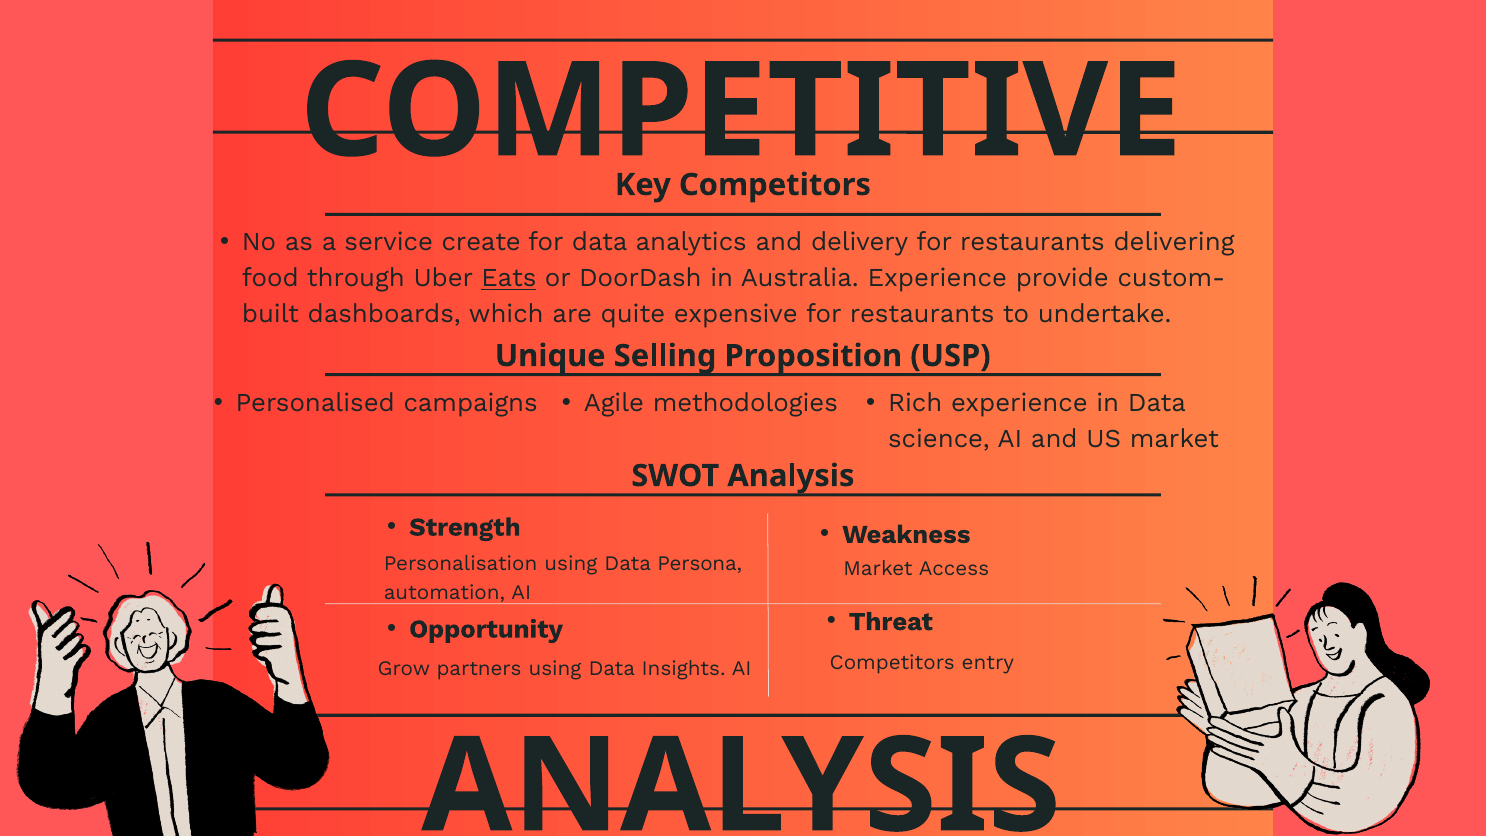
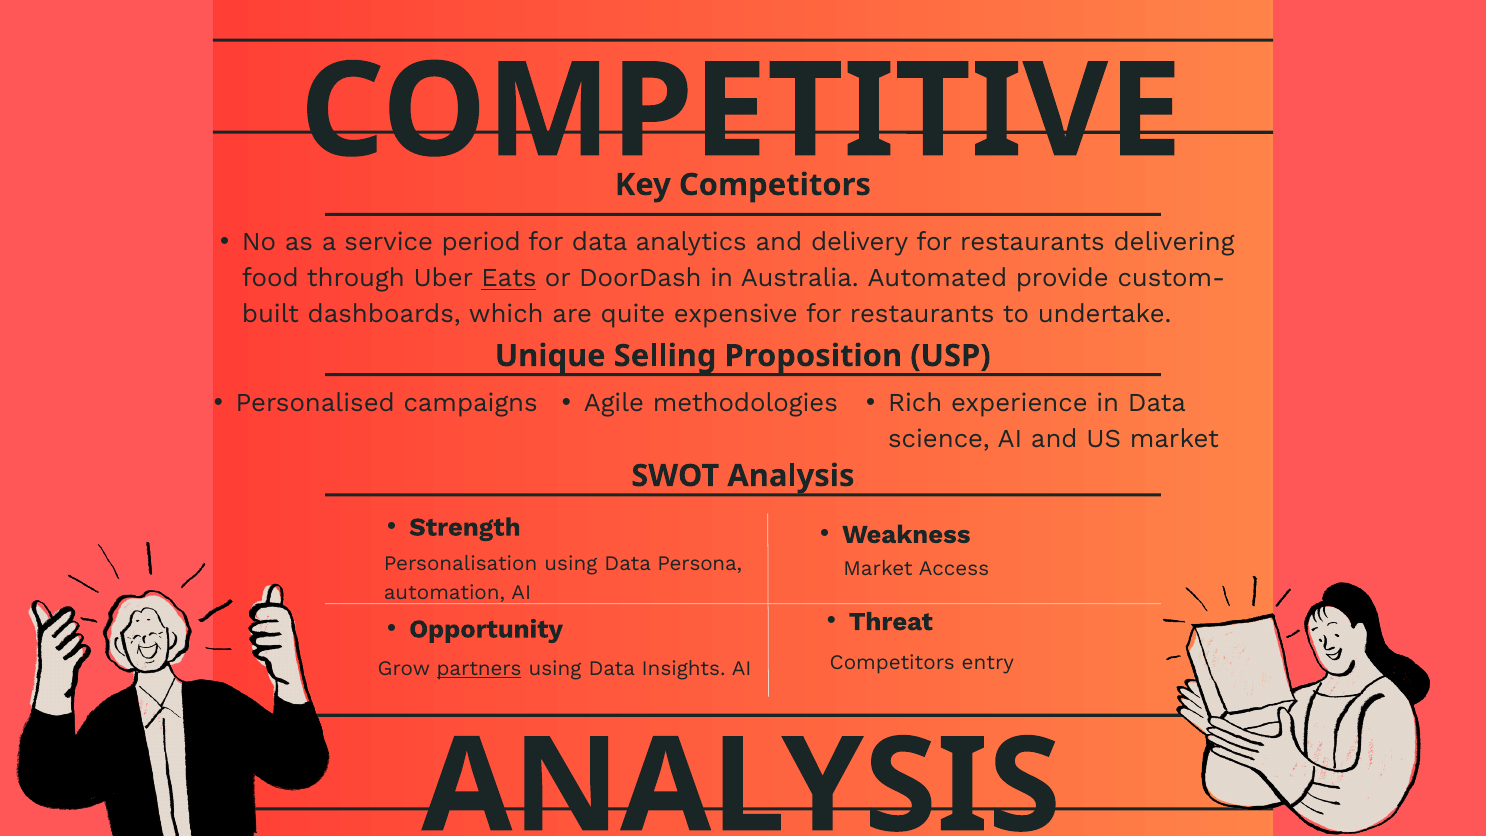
create: create -> period
Australia Experience: Experience -> Automated
partners underline: none -> present
